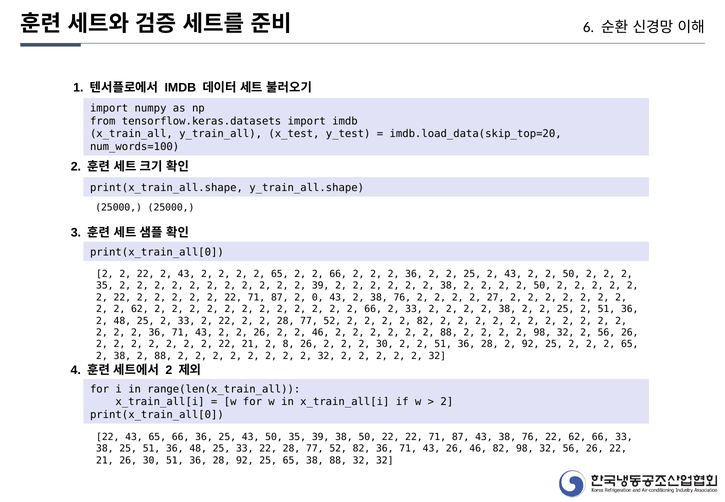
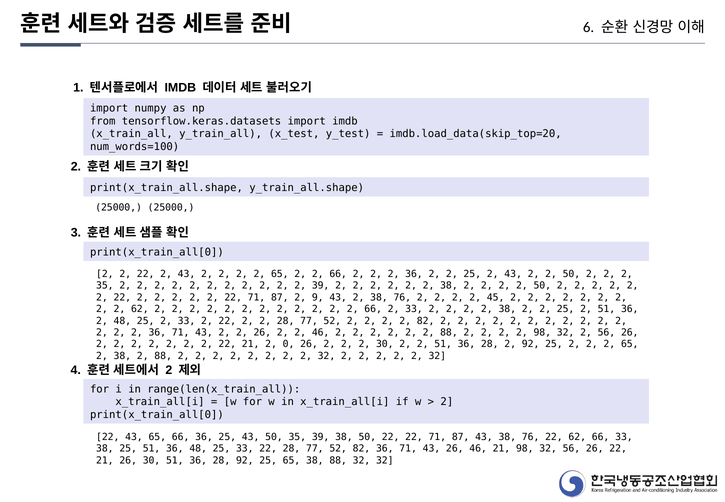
0: 0 -> 9
27: 27 -> 45
8: 8 -> 0
46 82: 82 -> 21
